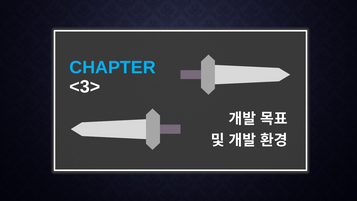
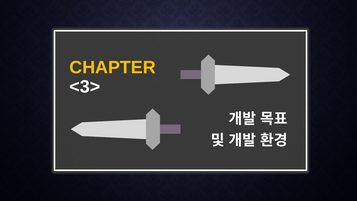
CHAPTER colour: light blue -> yellow
